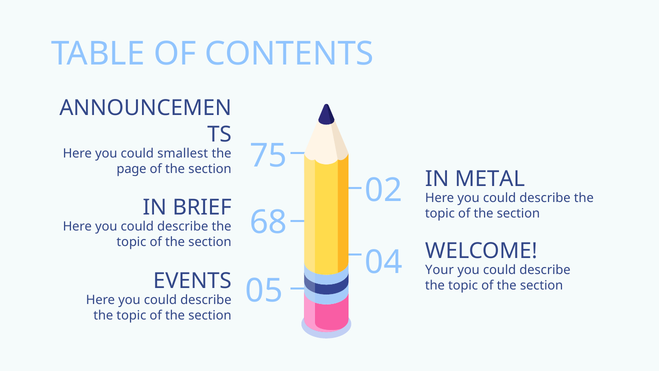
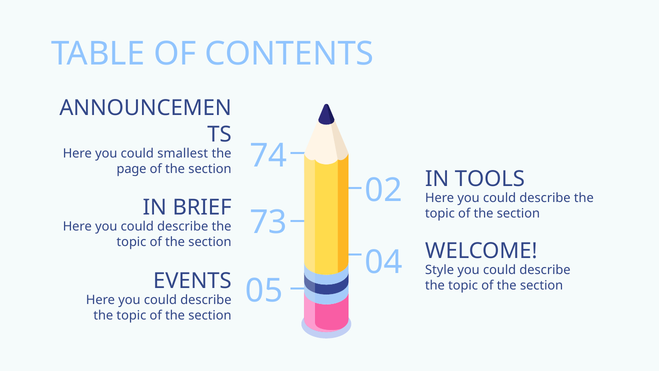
75: 75 -> 74
METAL: METAL -> TOOLS
68: 68 -> 73
Your: Your -> Style
